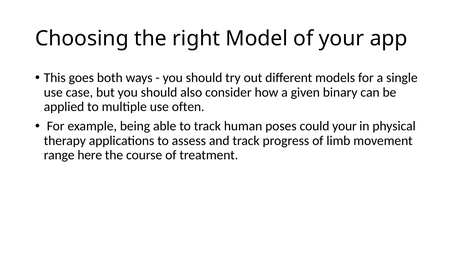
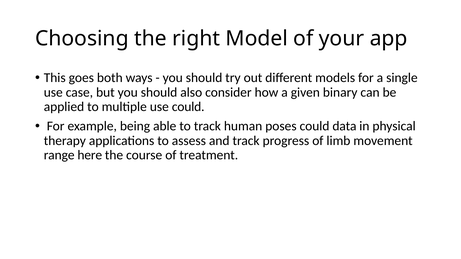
use often: often -> could
could your: your -> data
